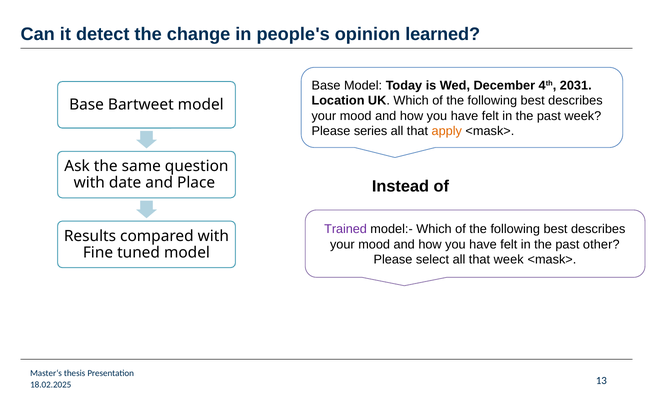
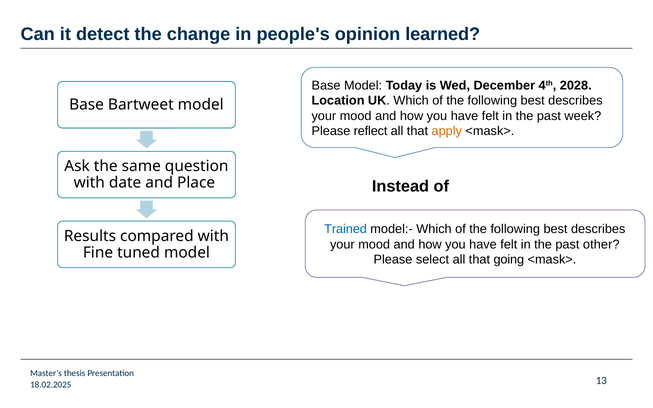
2031: 2031 -> 2028
series: series -> reflect
Trained colour: purple -> blue
that week: week -> going
